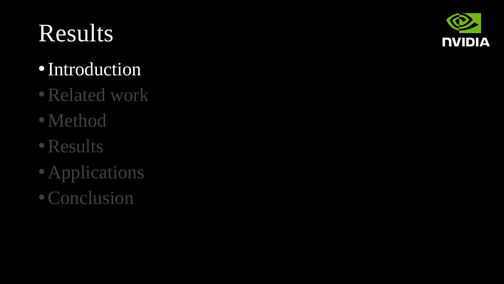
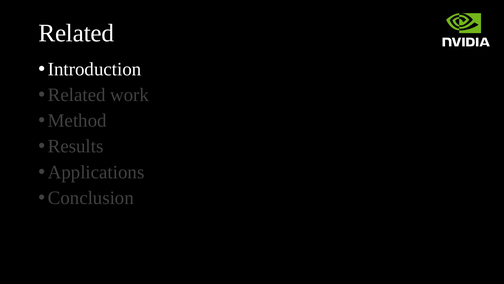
Results at (76, 33): Results -> Related
